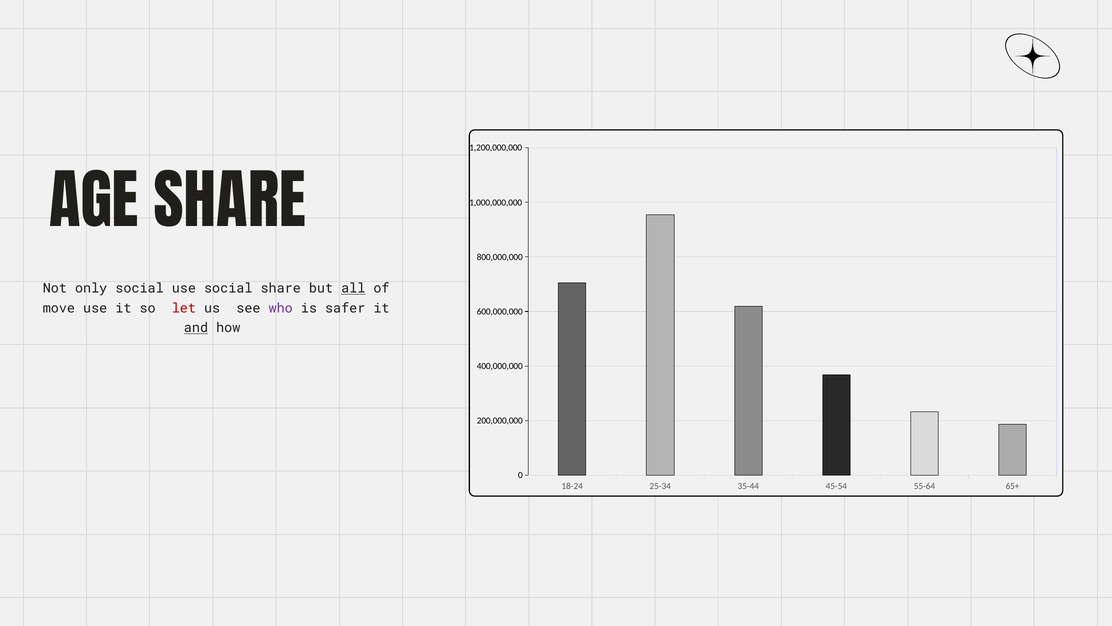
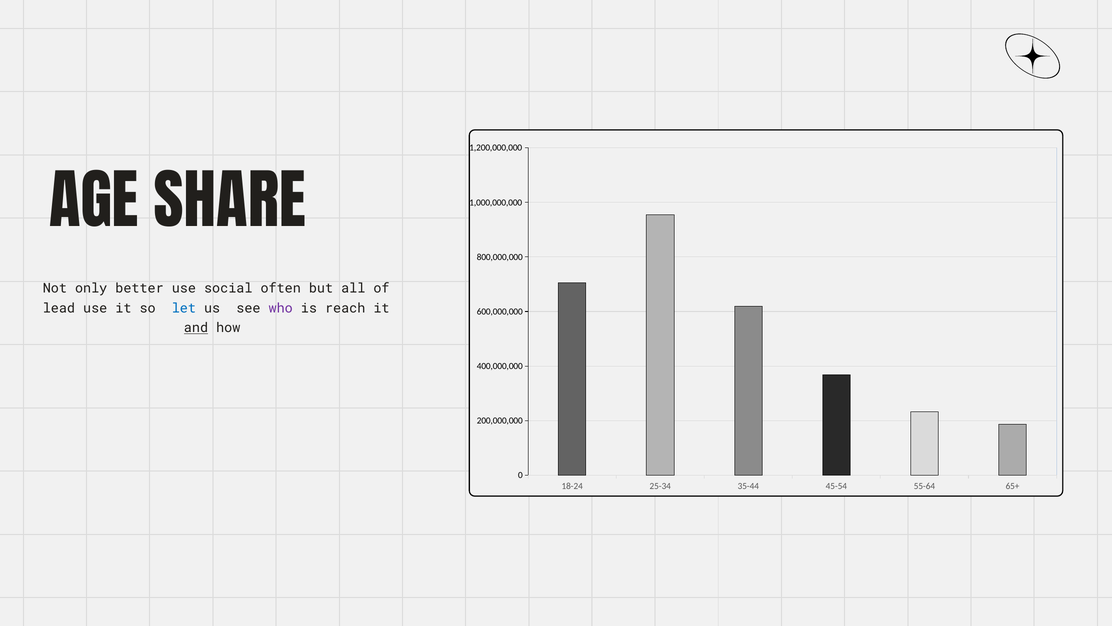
only social: social -> better
social share: share -> often
all underline: present -> none
move: move -> lead
let colour: red -> blue
safer: safer -> reach
